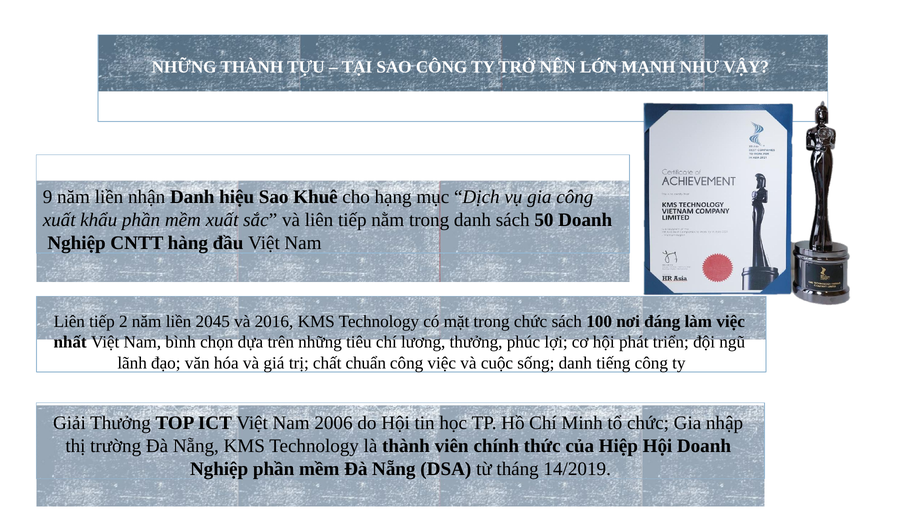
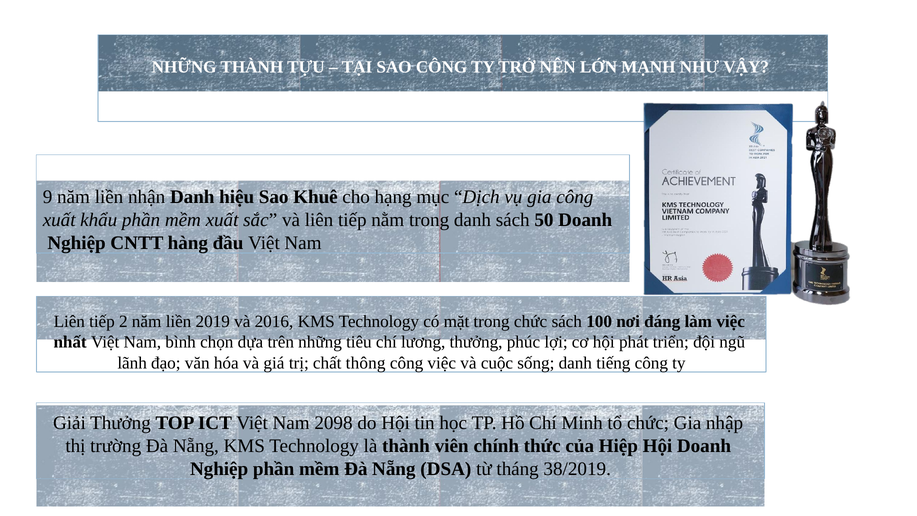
2045: 2045 -> 2019
chuẩn: chuẩn -> thông
2006: 2006 -> 2098
14/2019: 14/2019 -> 38/2019
